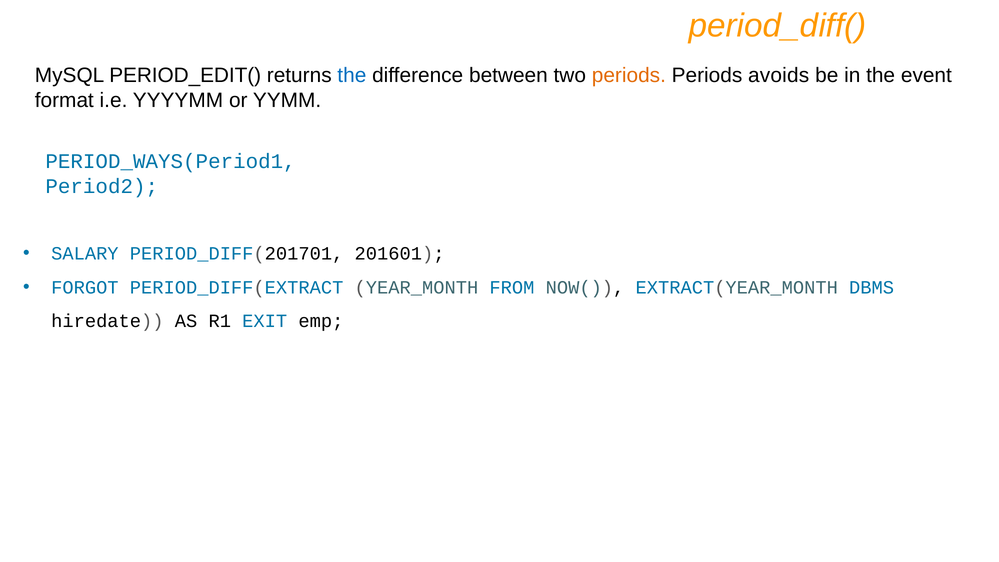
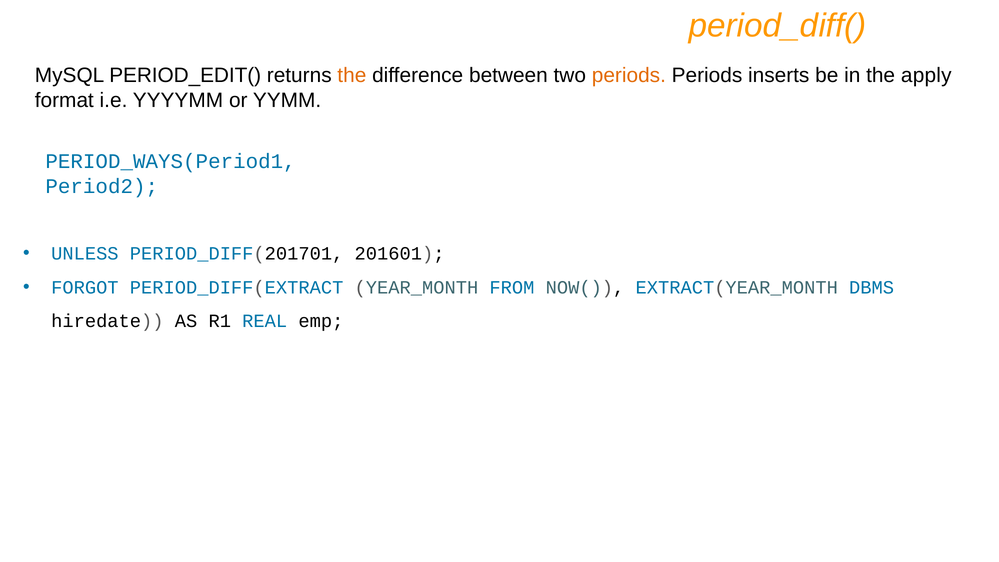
the at (352, 75) colour: blue -> orange
avoids: avoids -> inserts
event: event -> apply
SALARY: SALARY -> UNLESS
EXIT: EXIT -> REAL
